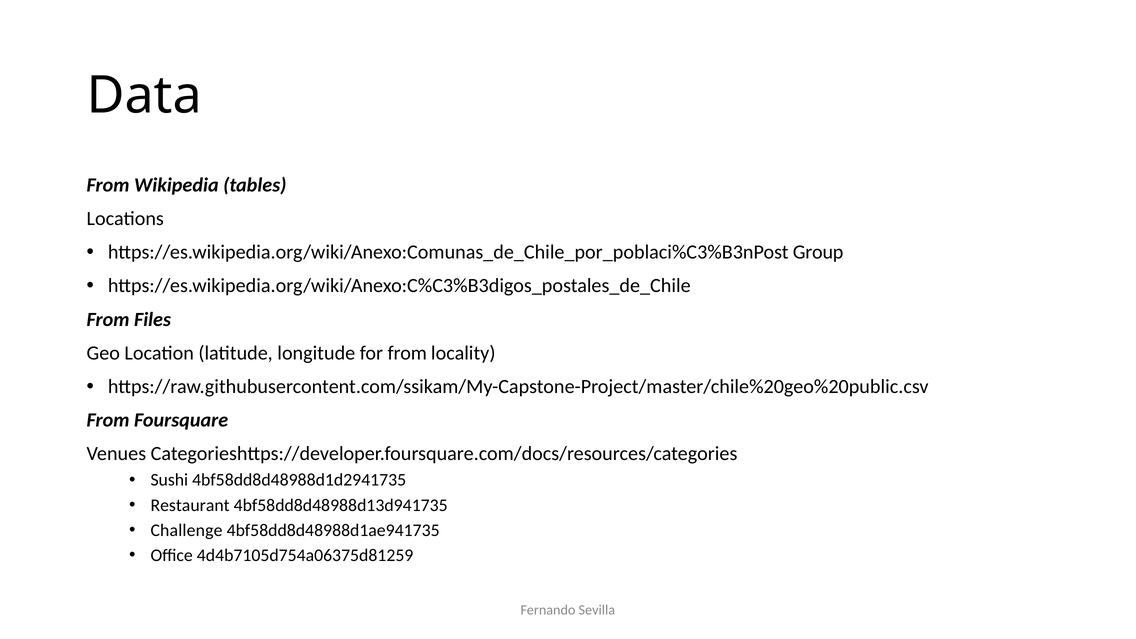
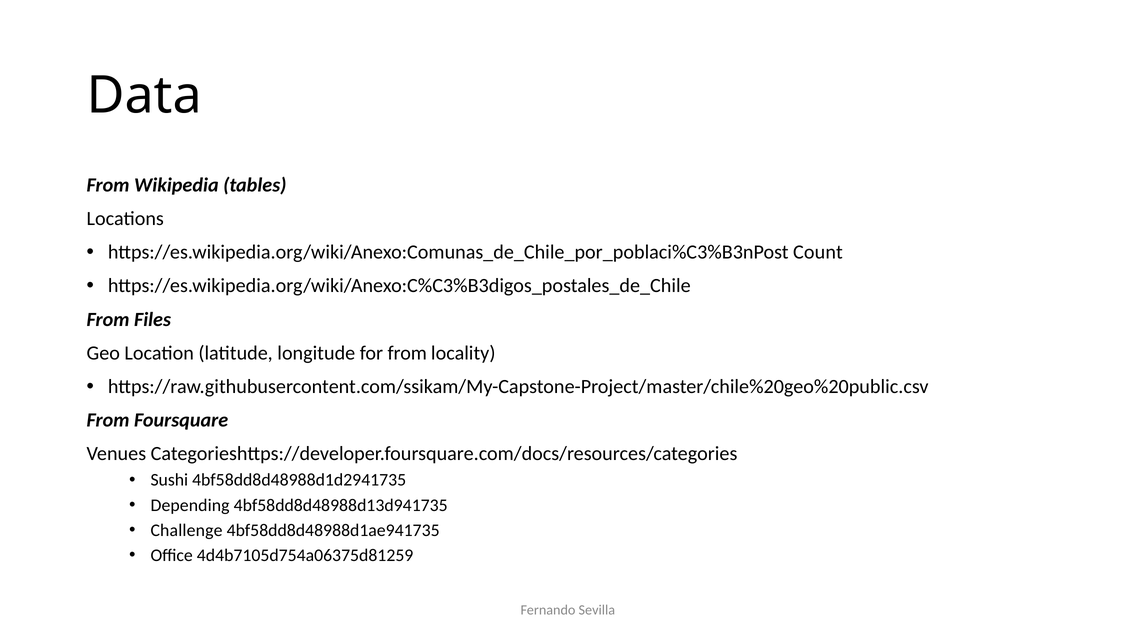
Group: Group -> Count
Restaurant: Restaurant -> Depending
